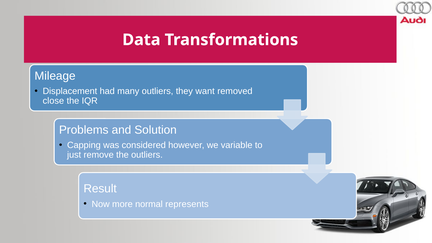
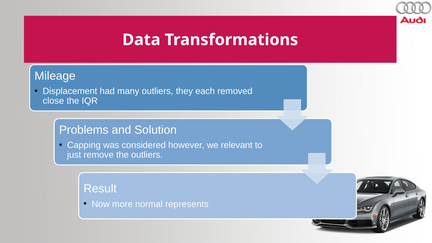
want: want -> each
variable: variable -> relevant
